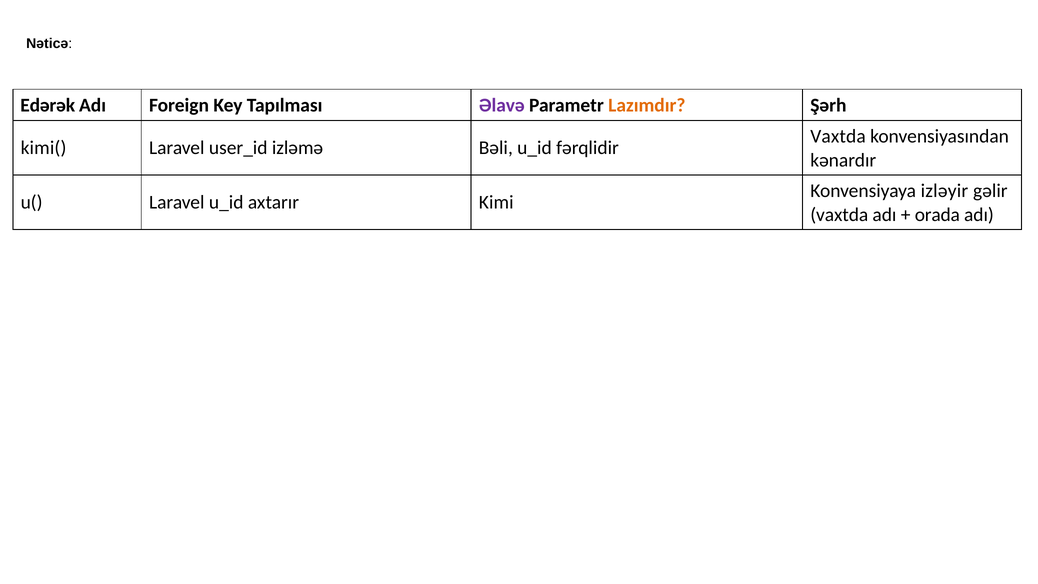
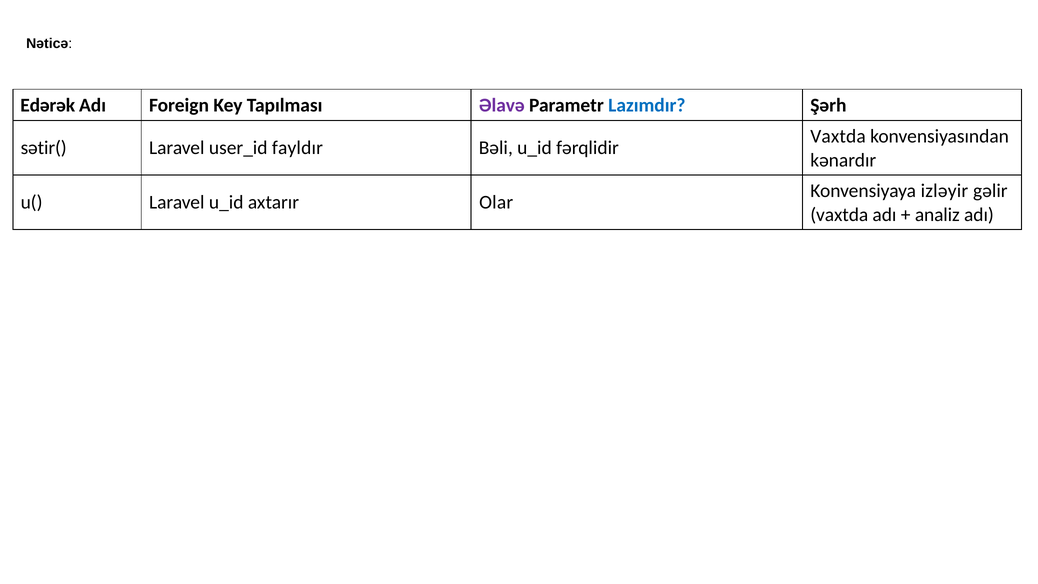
Lazımdır colour: orange -> blue
kimi(: kimi( -> sətir(
izləmə: izləmə -> fayldır
Kimi: Kimi -> Olar
orada: orada -> analiz
